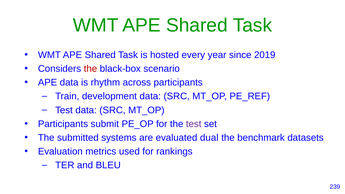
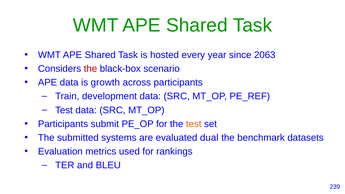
2019: 2019 -> 2063
rhythm: rhythm -> growth
test at (194, 124) colour: purple -> orange
